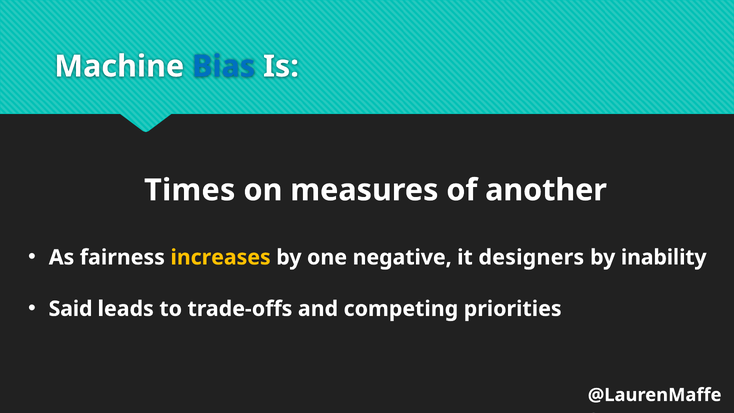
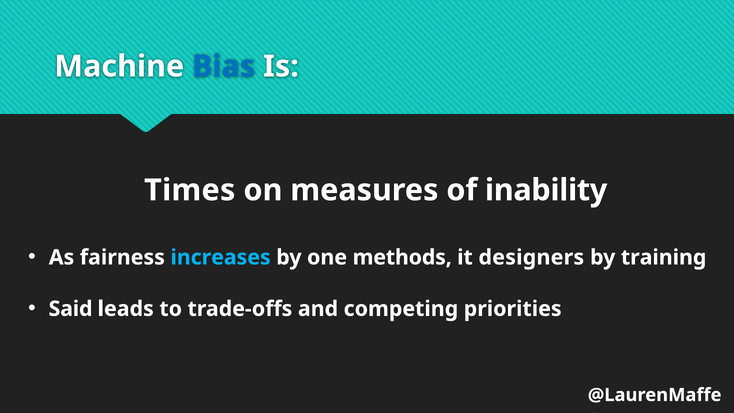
another: another -> inability
increases colour: yellow -> light blue
negative: negative -> methods
inability: inability -> training
